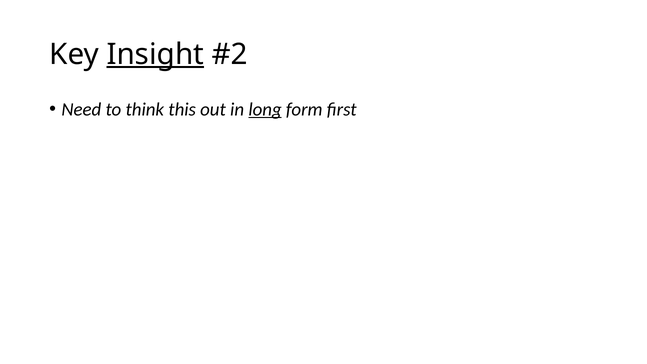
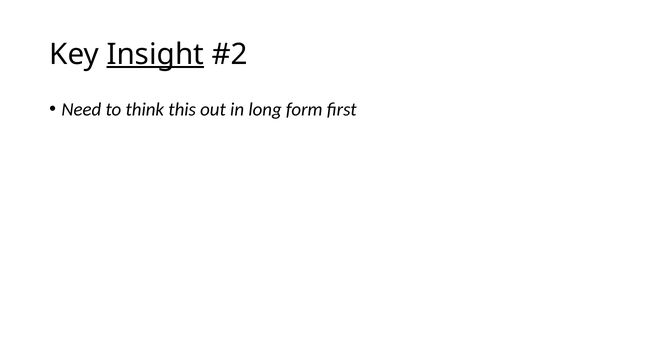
long underline: present -> none
